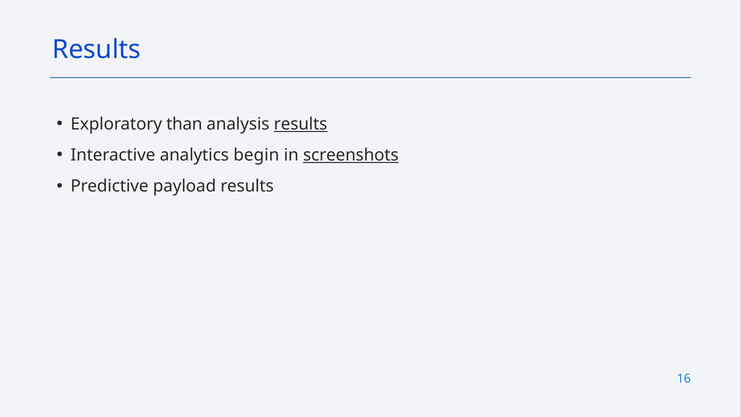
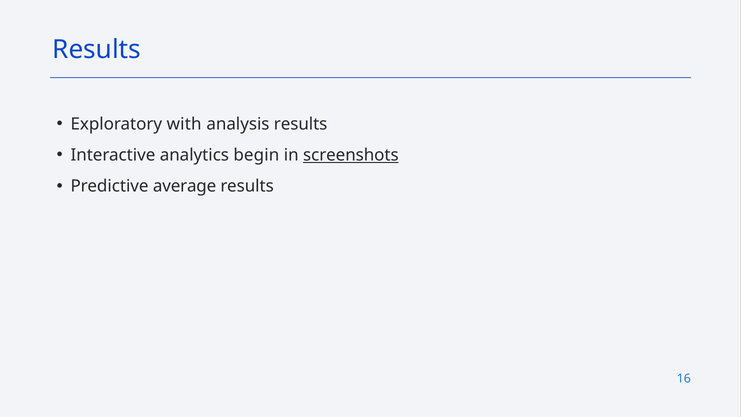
than: than -> with
results at (301, 124) underline: present -> none
payload: payload -> average
